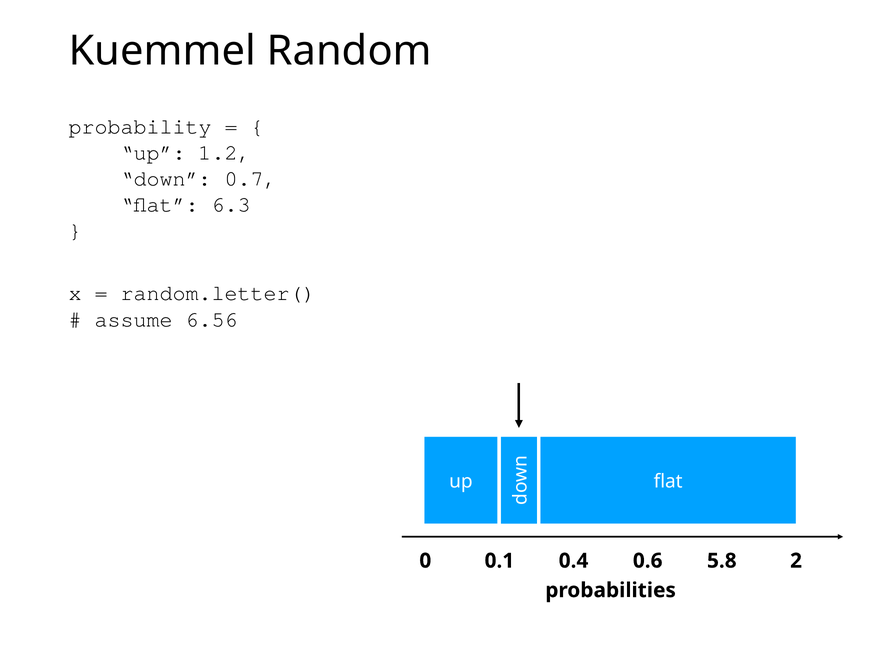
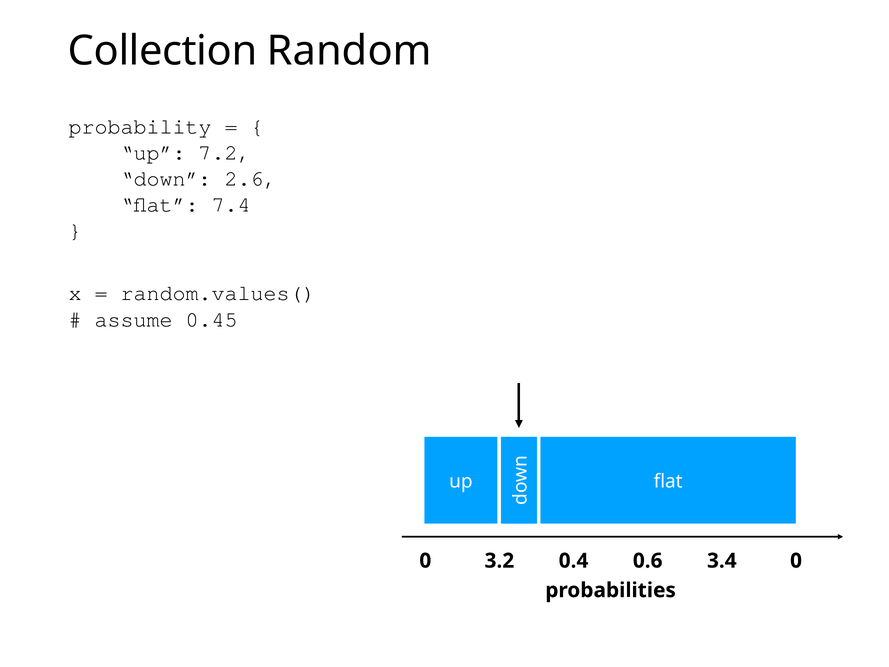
Kuemmel: Kuemmel -> Collection
1.2: 1.2 -> 7.2
0.7: 0.7 -> 2.6
6.3: 6.3 -> 7.4
random.letter(: random.letter( -> random.values(
6.56: 6.56 -> 0.45
0.1: 0.1 -> 3.2
5.8: 5.8 -> 3.4
0 2: 2 -> 0
